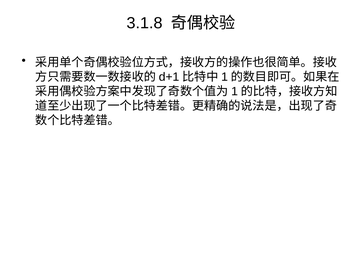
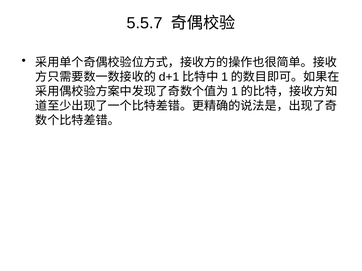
3.1.8: 3.1.8 -> 5.5.7
